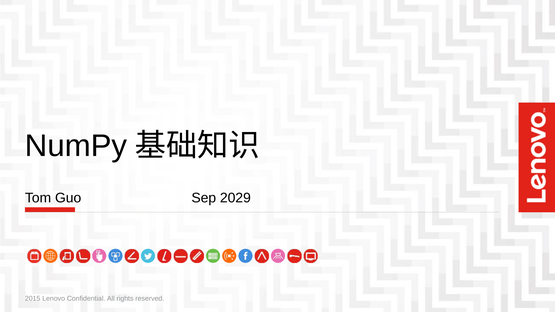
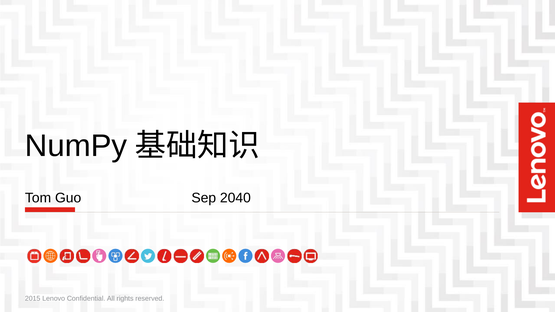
2029: 2029 -> 2040
